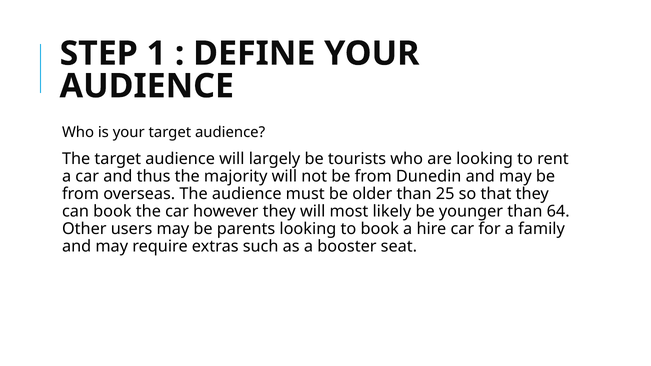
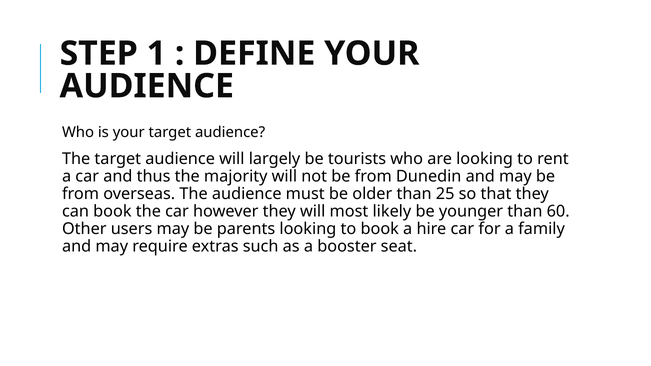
64: 64 -> 60
